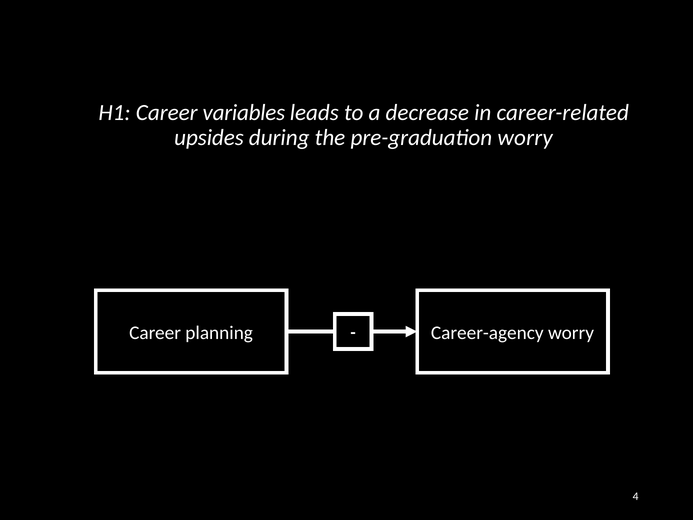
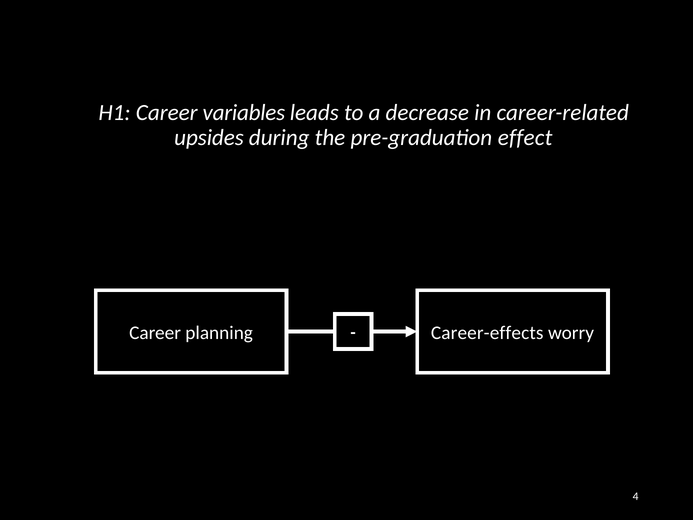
pre-graduation worry: worry -> effect
Career-agency: Career-agency -> Career-effects
